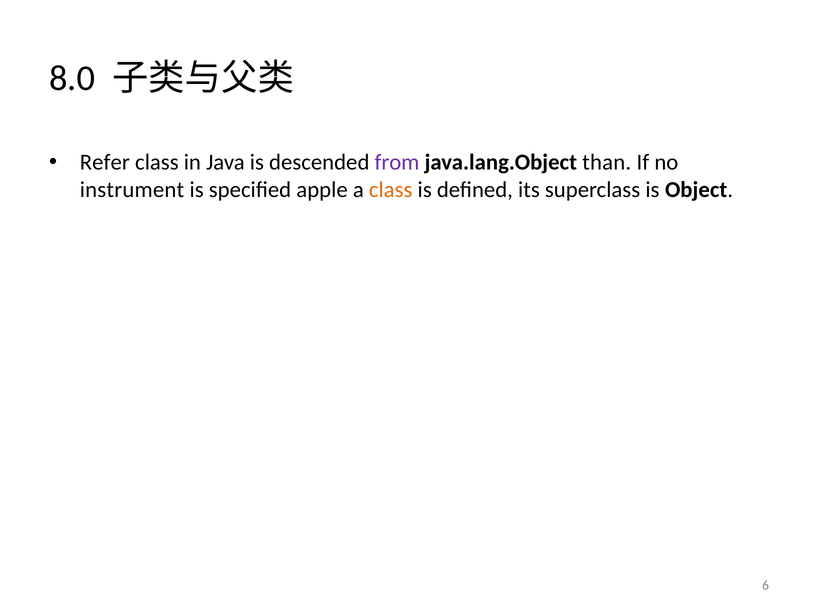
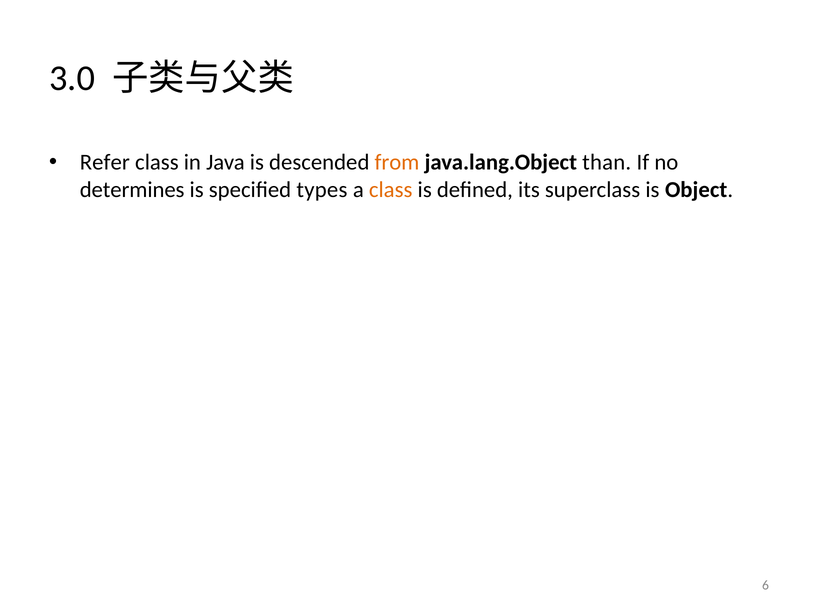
8.0: 8.0 -> 3.0
from colour: purple -> orange
instrument: instrument -> determines
apple: apple -> types
